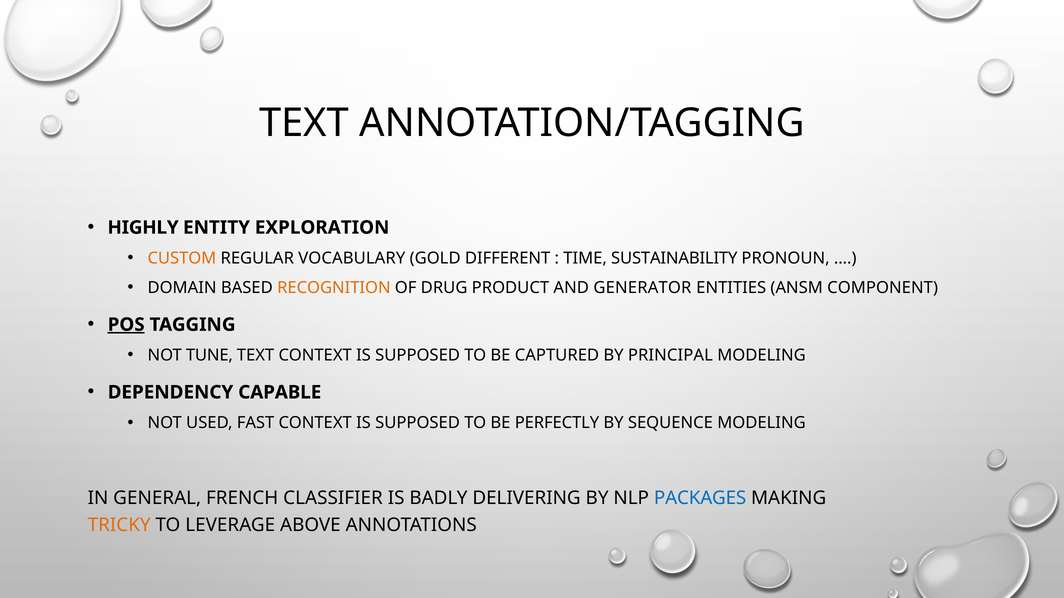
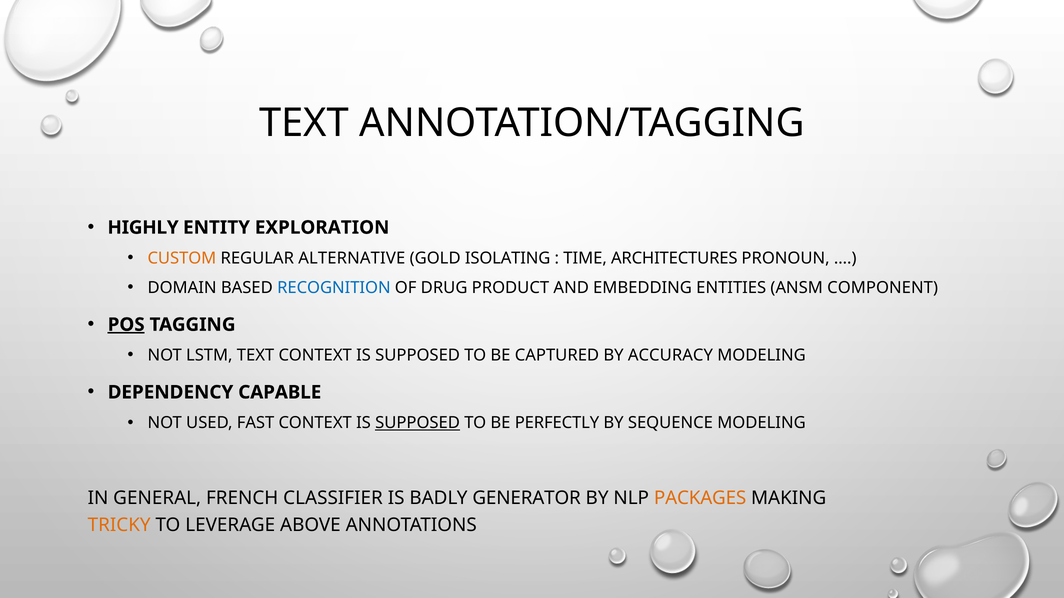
VOCABULARY: VOCABULARY -> ALTERNATIVE
DIFFERENT: DIFFERENT -> ISOLATING
SUSTAINABILITY: SUSTAINABILITY -> ARCHITECTURES
RECOGNITION colour: orange -> blue
GENERATOR: GENERATOR -> EMBEDDING
TUNE: TUNE -> LSTM
PRINCIPAL: PRINCIPAL -> ACCURACY
SUPPOSED at (418, 423) underline: none -> present
DELIVERING: DELIVERING -> GENERATOR
PACKAGES colour: blue -> orange
